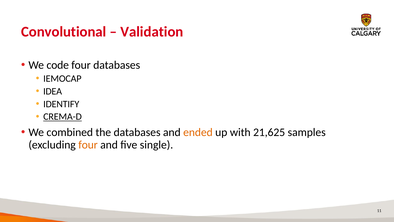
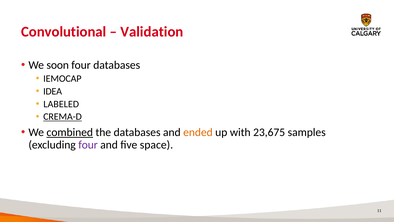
code: code -> soon
IDENTIFY: IDENTIFY -> LABELED
combined underline: none -> present
21,625: 21,625 -> 23,675
four at (88, 145) colour: orange -> purple
single: single -> space
